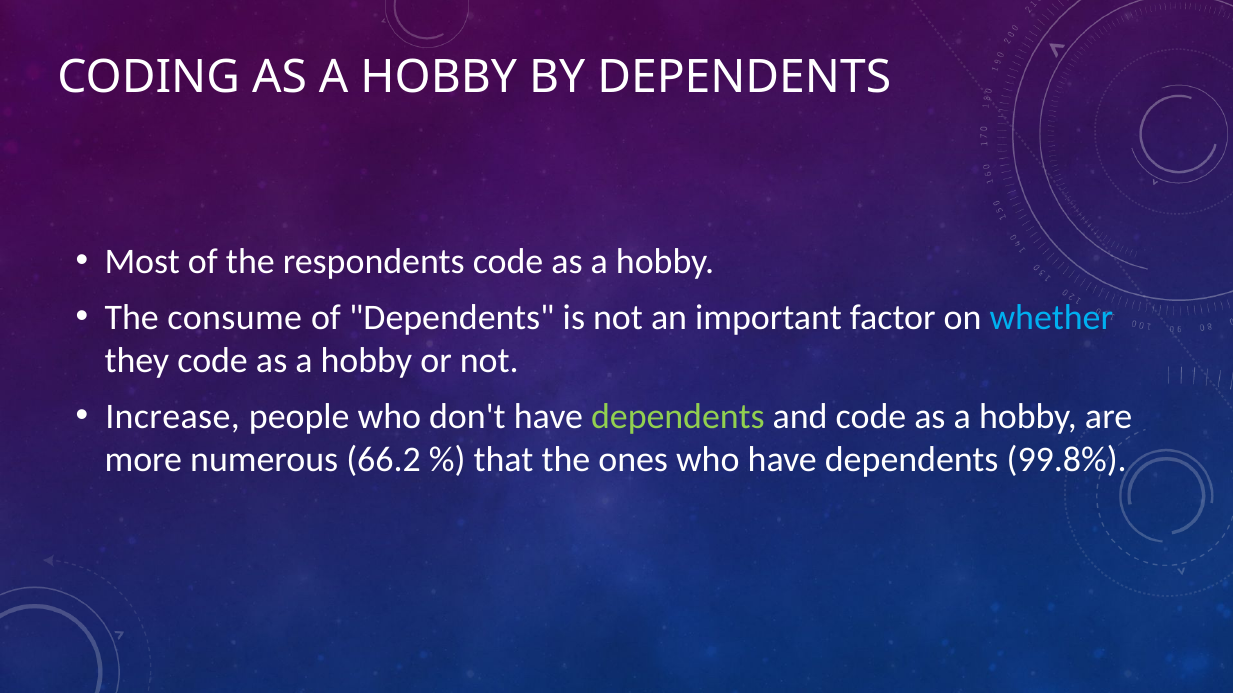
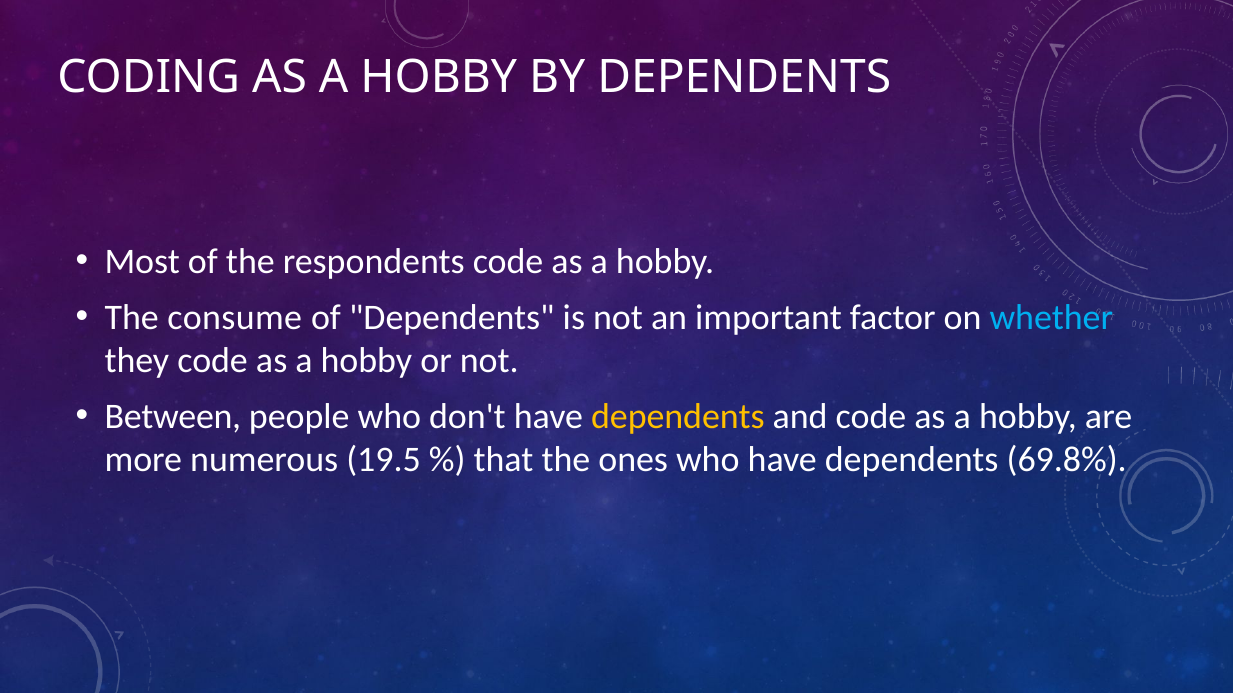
Increase: Increase -> Between
dependents at (678, 417) colour: light green -> yellow
66.2: 66.2 -> 19.5
99.8%: 99.8% -> 69.8%
